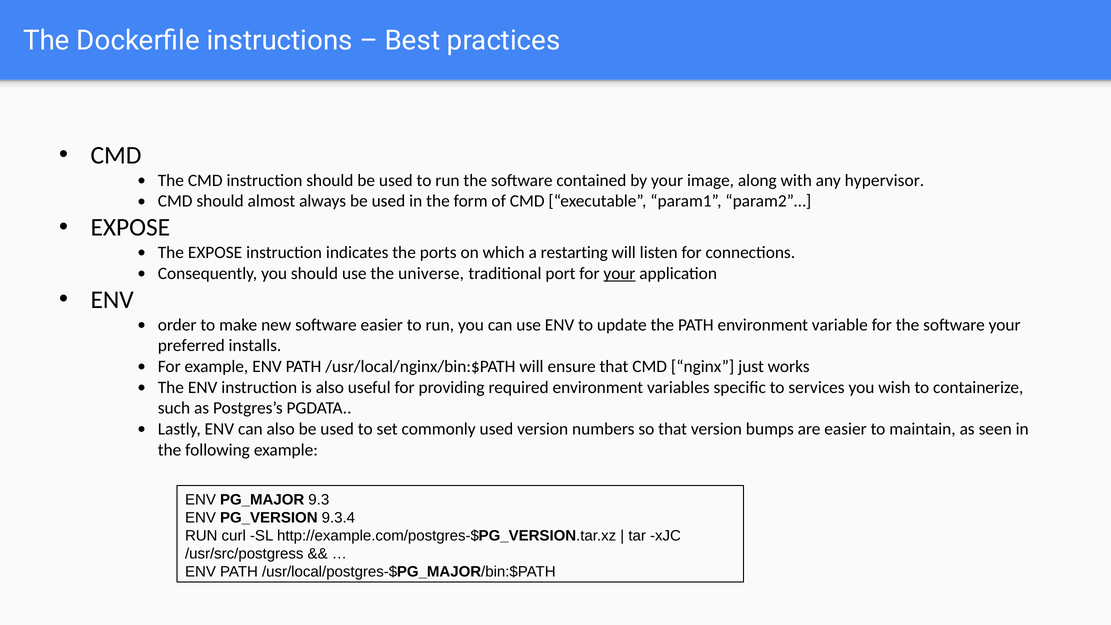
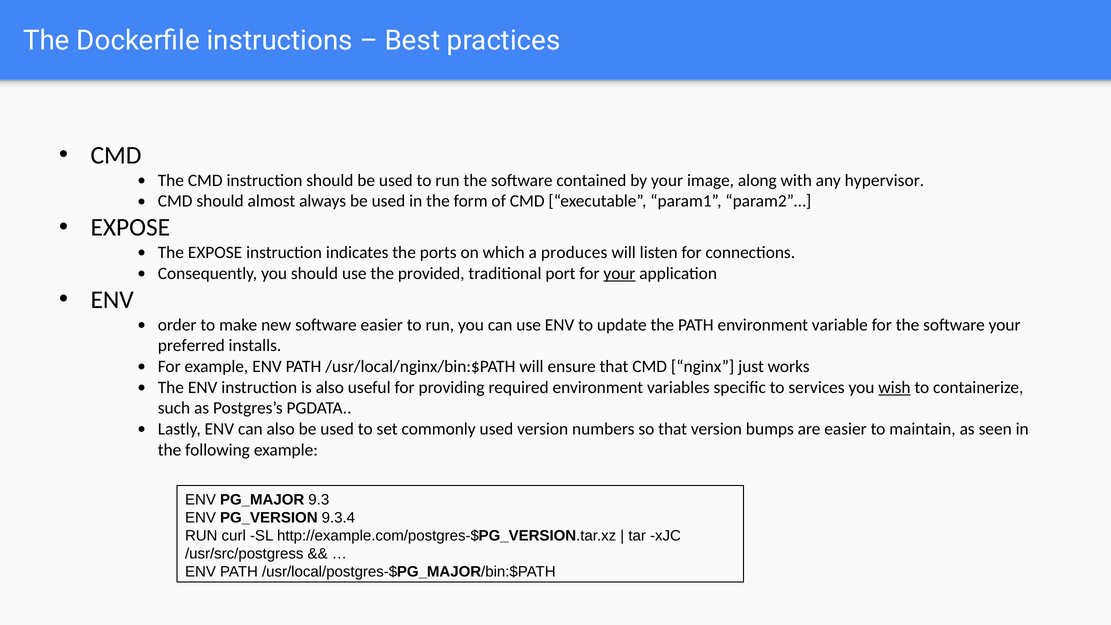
restarting: restarting -> produces
universe: universe -> provided
wish underline: none -> present
